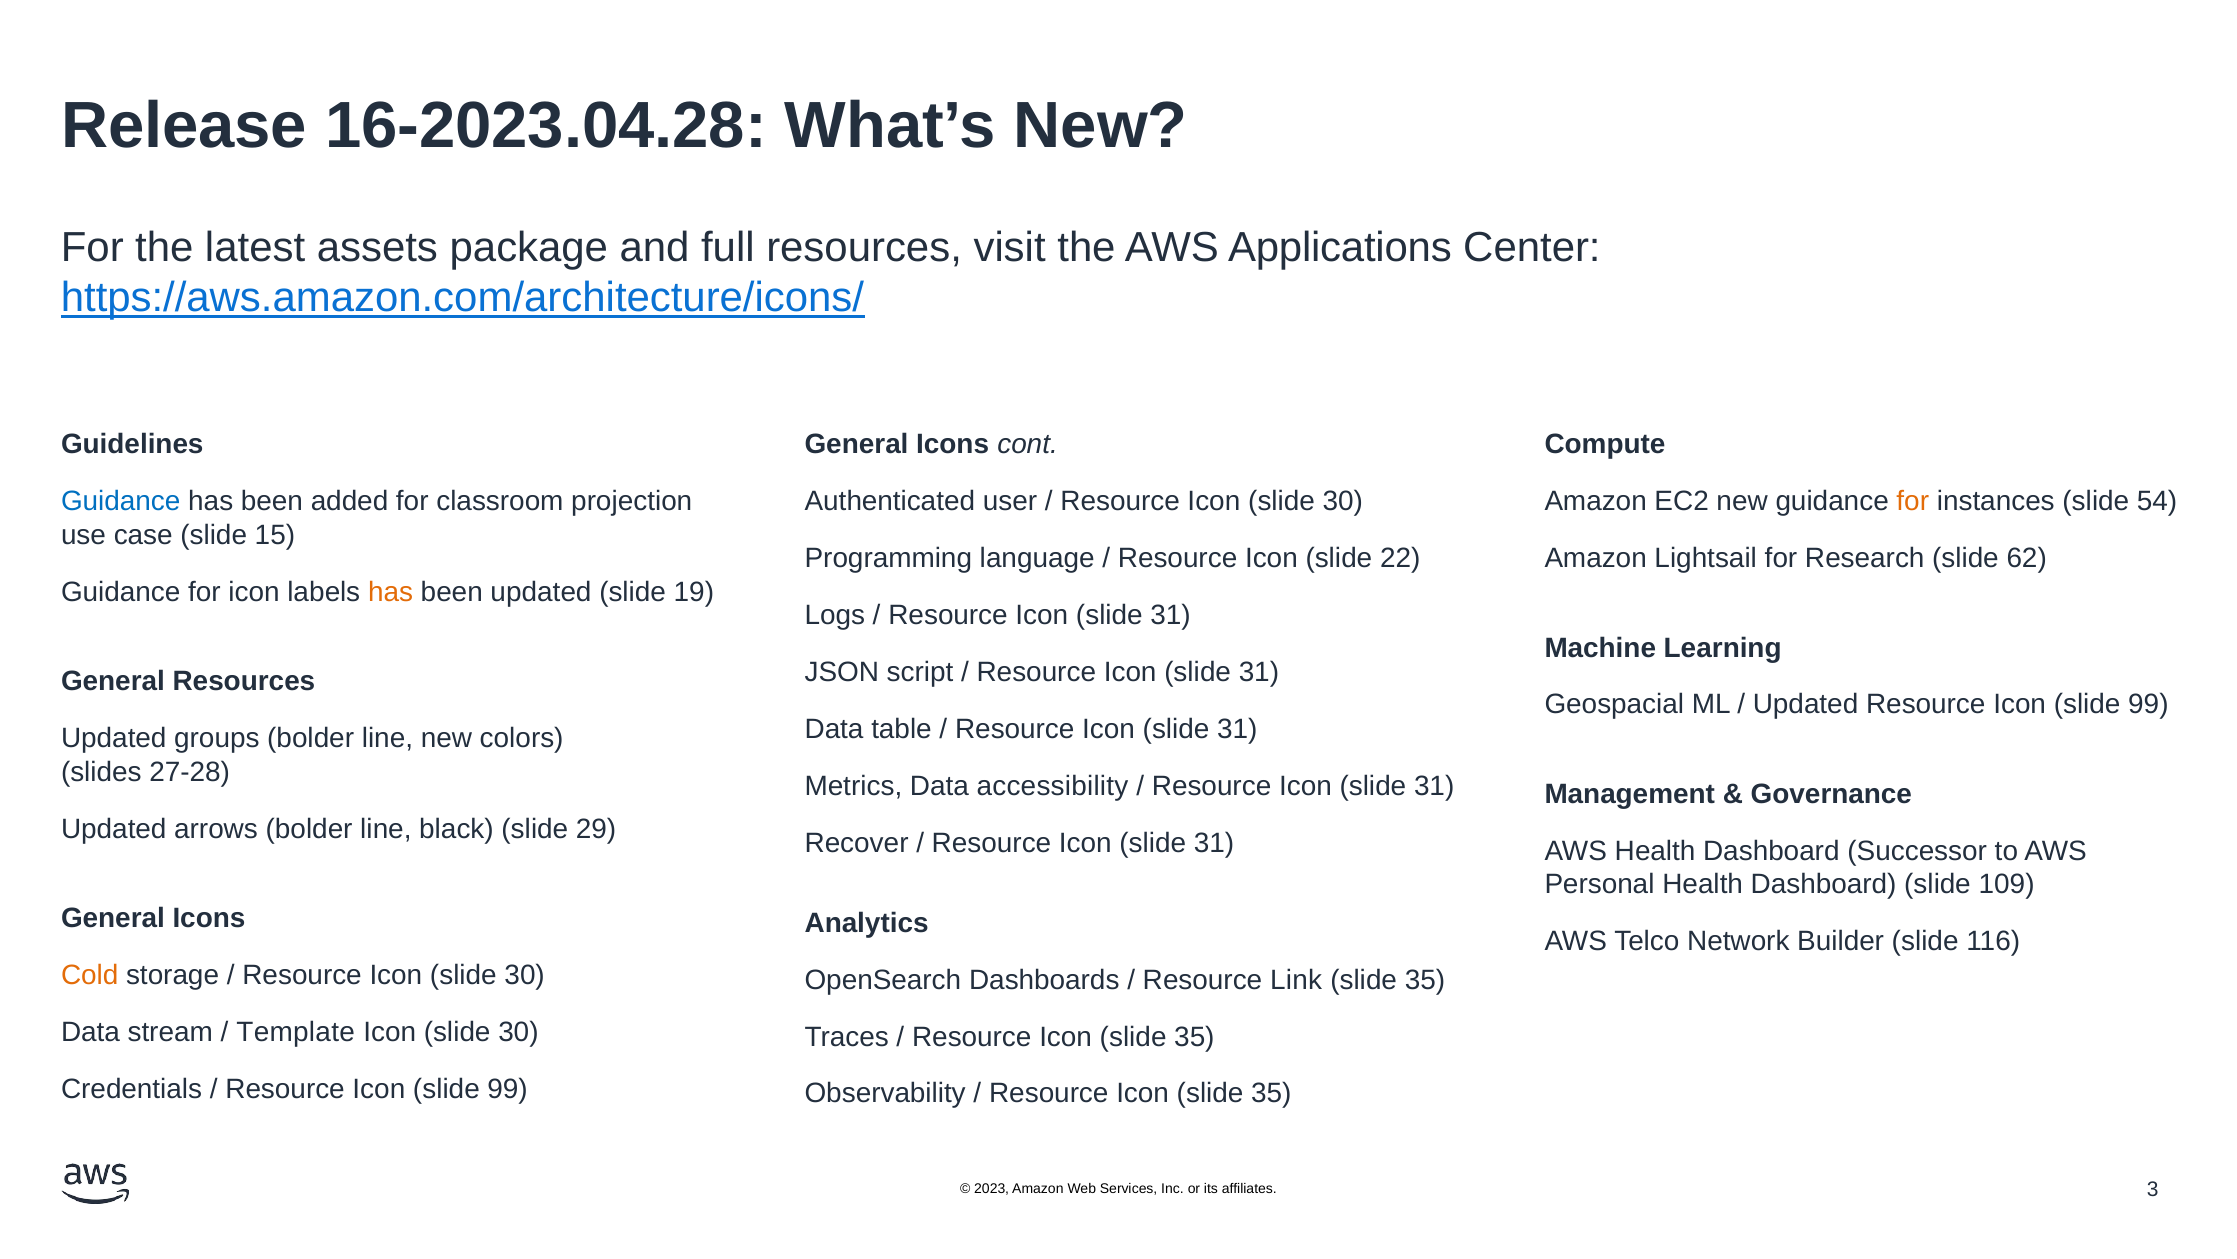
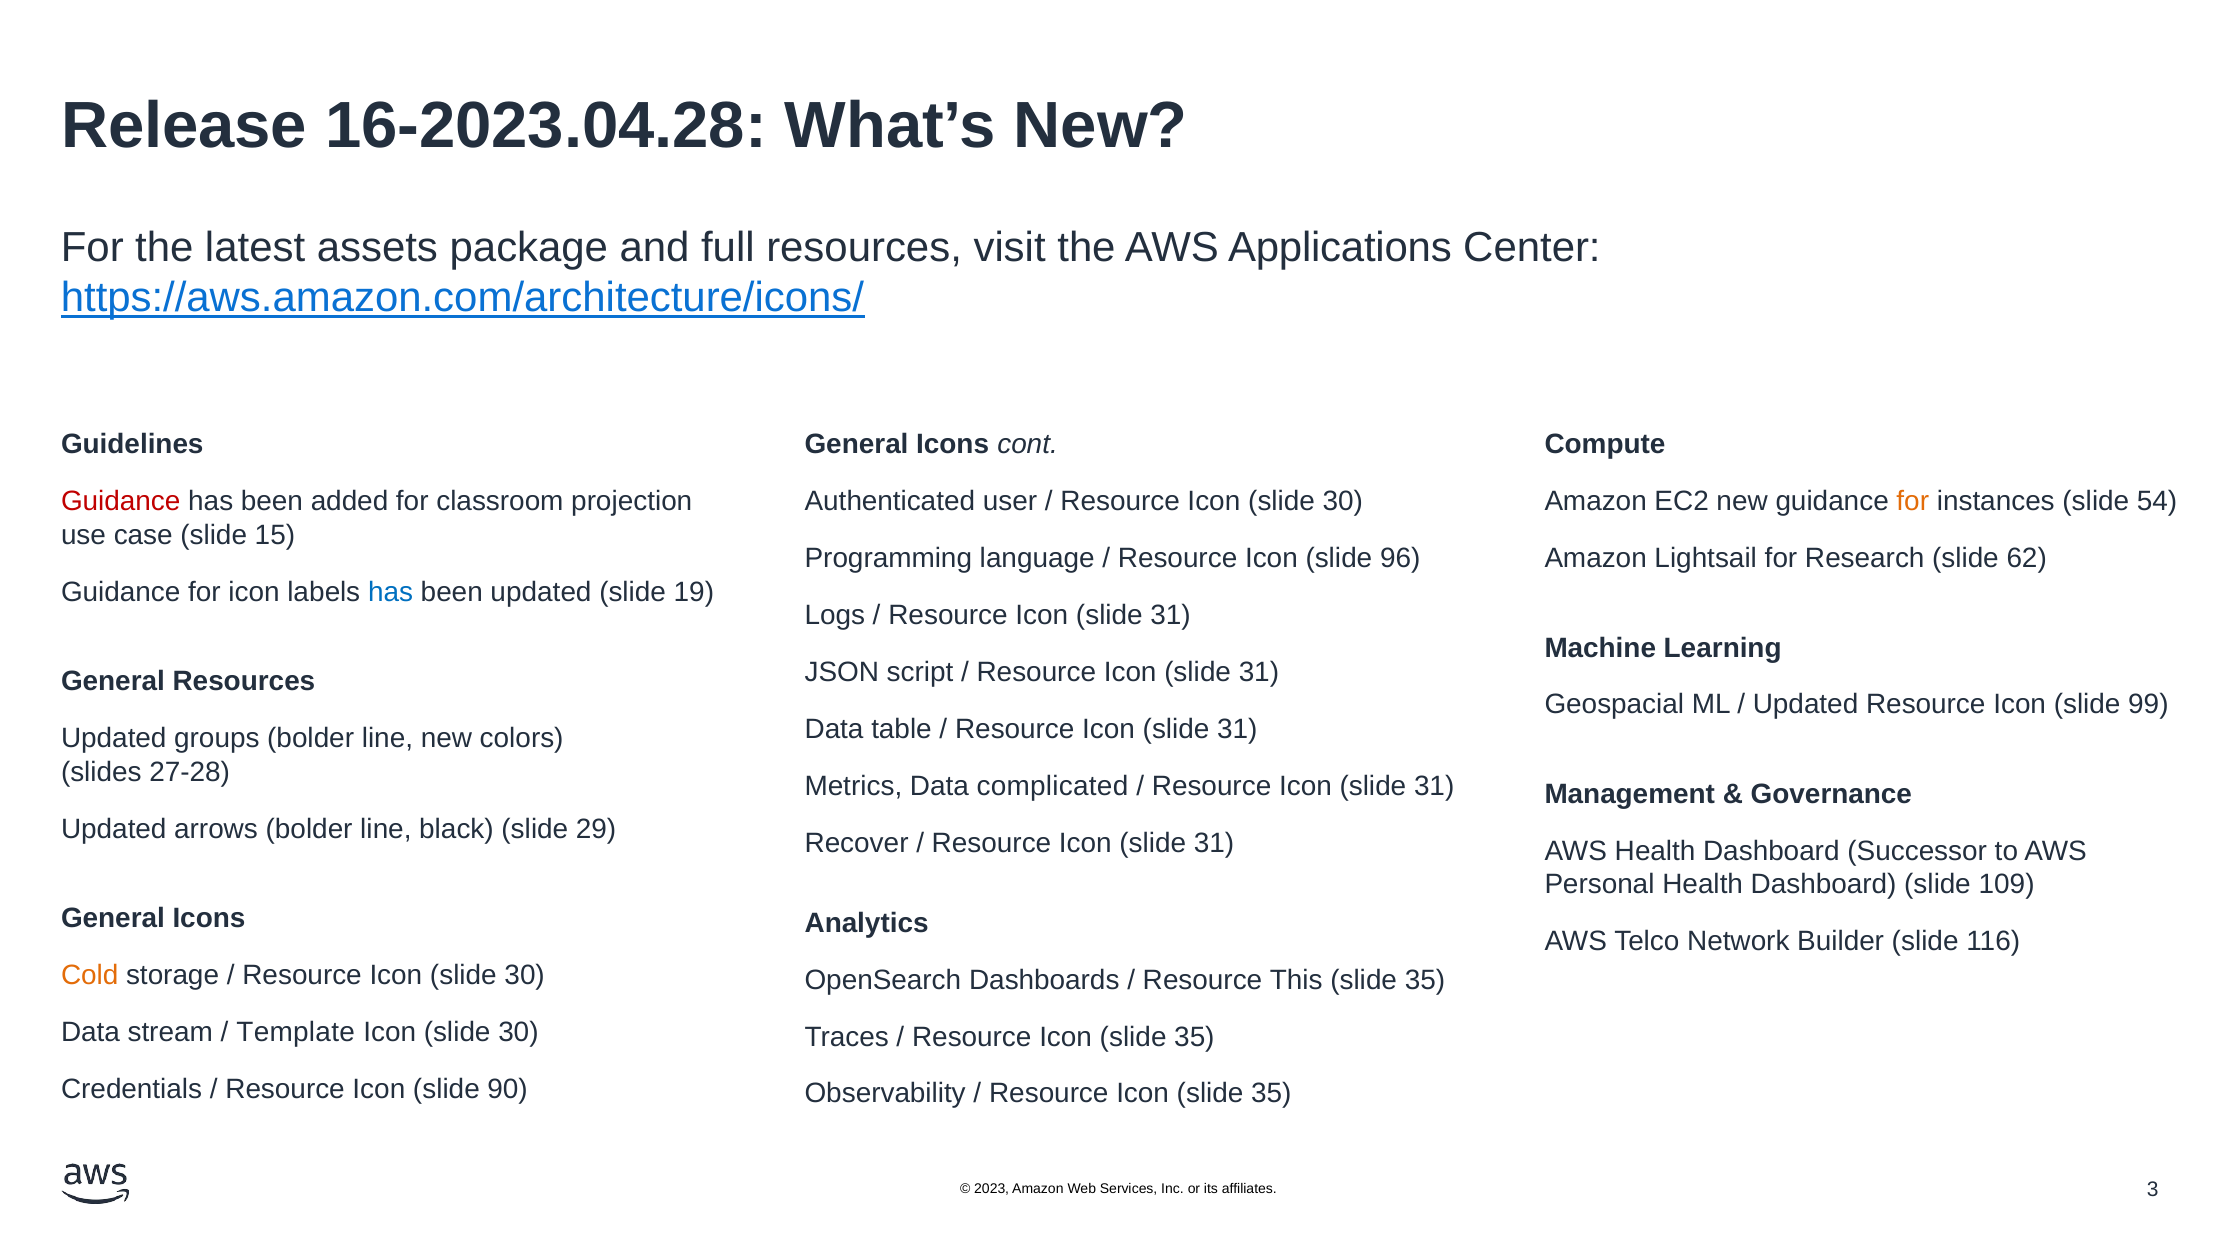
Guidance at (121, 501) colour: blue -> red
22: 22 -> 96
has at (391, 592) colour: orange -> blue
accessibility: accessibility -> complicated
Link: Link -> This
99 at (508, 1088): 99 -> 90
